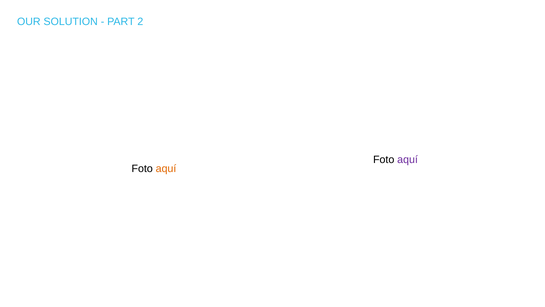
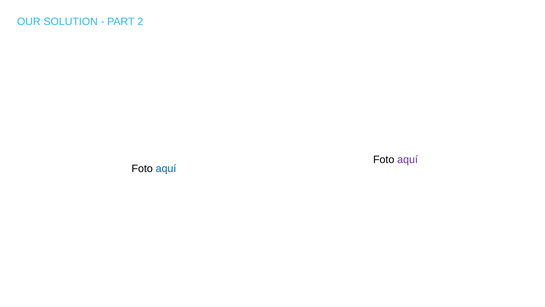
aquí at (166, 168) colour: orange -> blue
